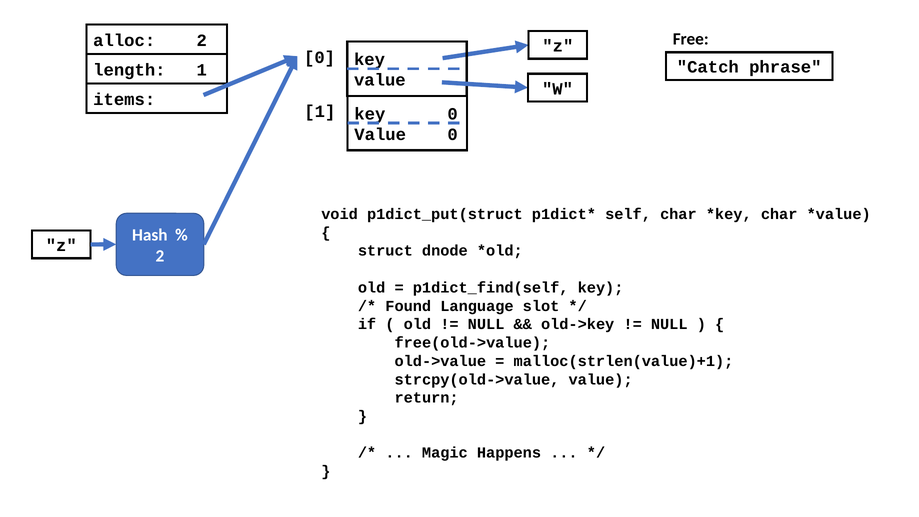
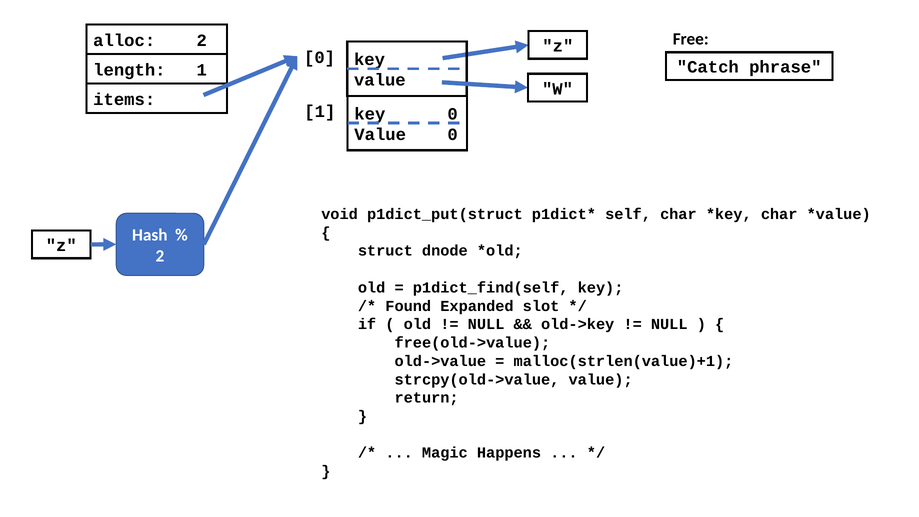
Language: Language -> Expanded
